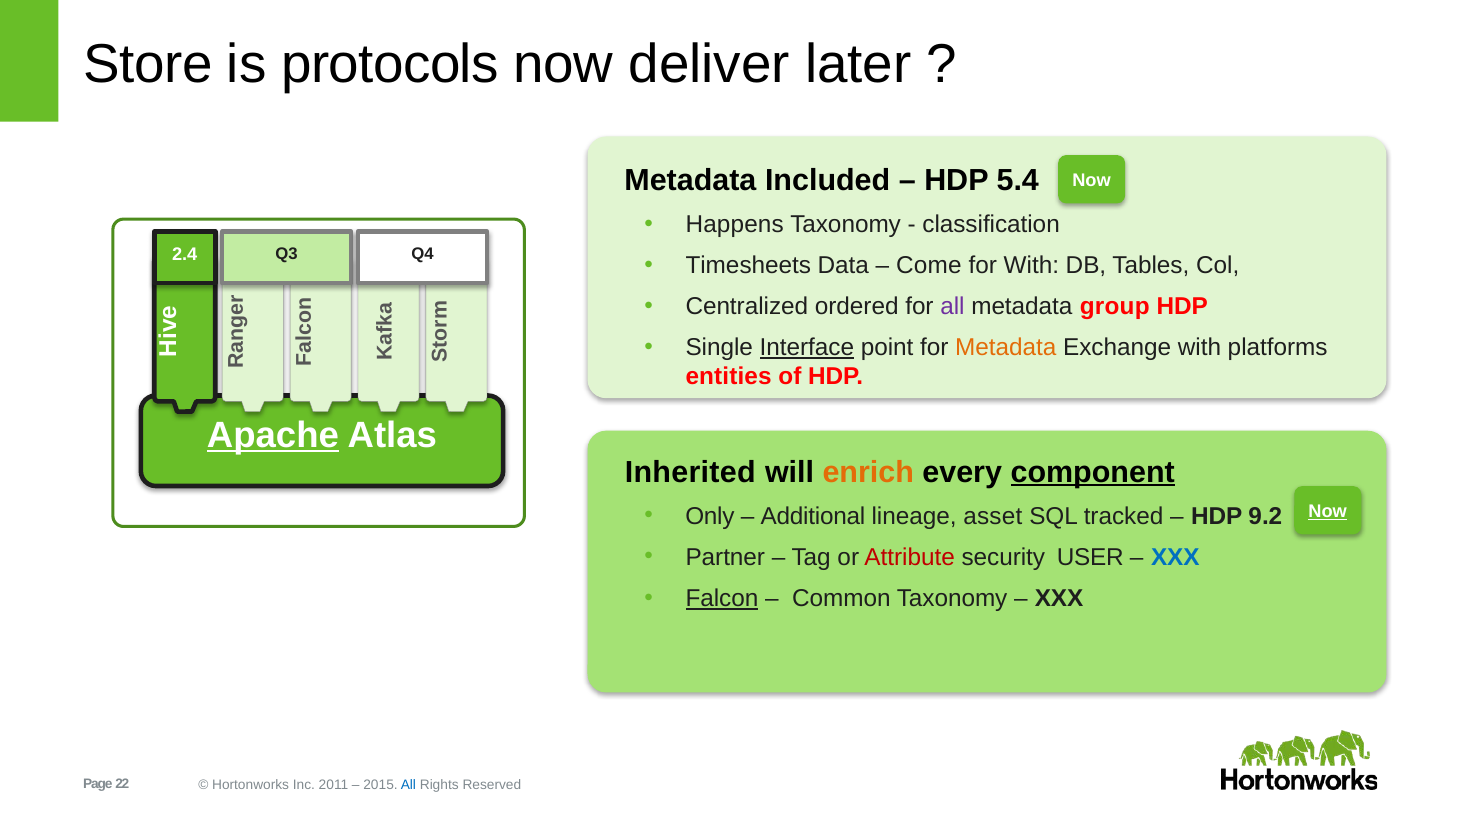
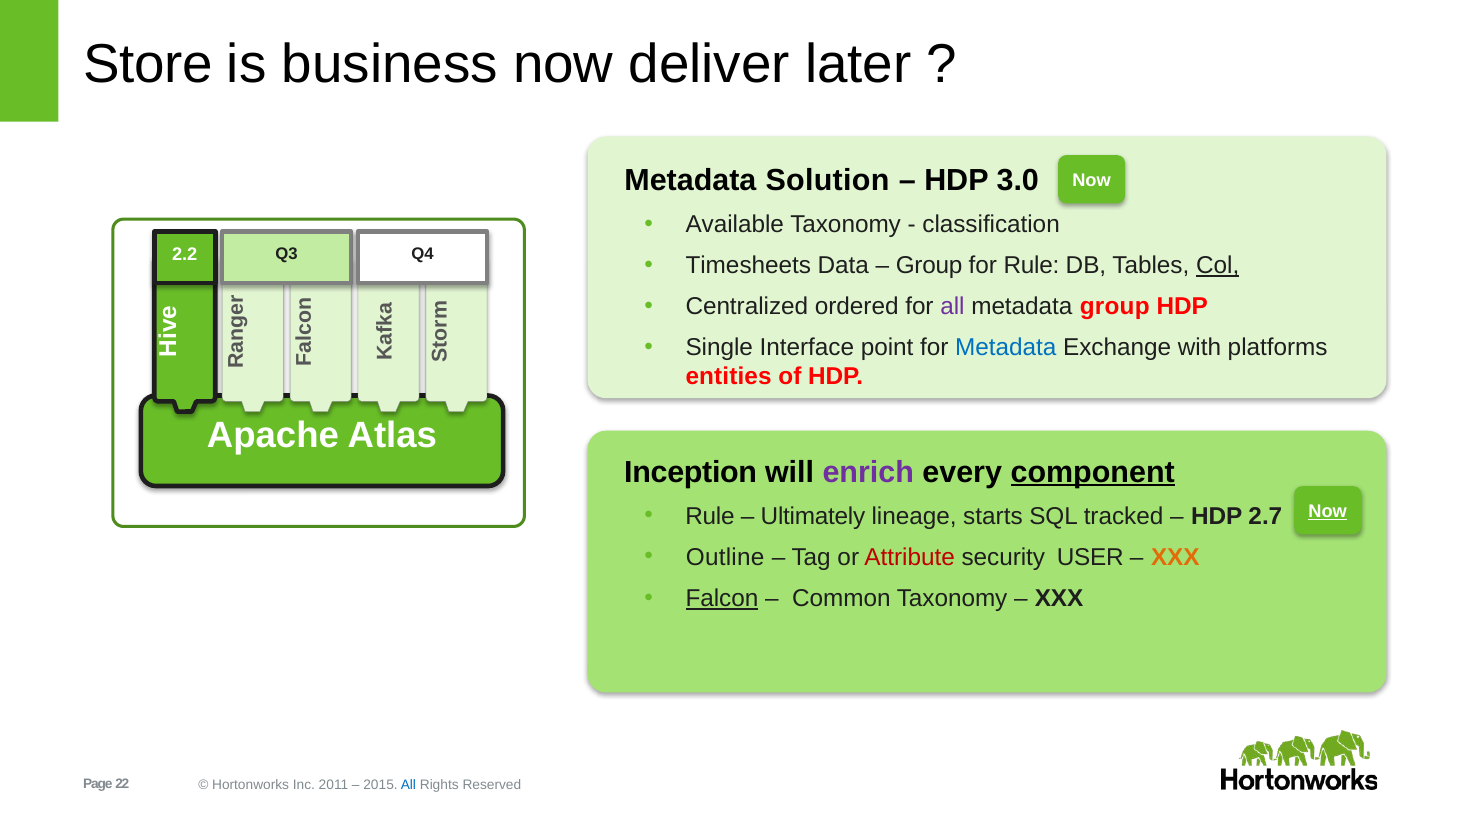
protocols: protocols -> business
Included: Included -> Solution
5.4: 5.4 -> 3.0
Happens: Happens -> Available
2.4: 2.4 -> 2.2
Come at (929, 266): Come -> Group
for With: With -> Rule
Col underline: none -> present
Interface underline: present -> none
Metadata at (1006, 348) colour: orange -> blue
Apache underline: present -> none
Inherited: Inherited -> Inception
enrich colour: orange -> purple
Only at (710, 516): Only -> Rule
Additional: Additional -> Ultimately
asset: asset -> starts
9.2: 9.2 -> 2.7
Partner: Partner -> Outline
XXX at (1175, 557) colour: blue -> orange
